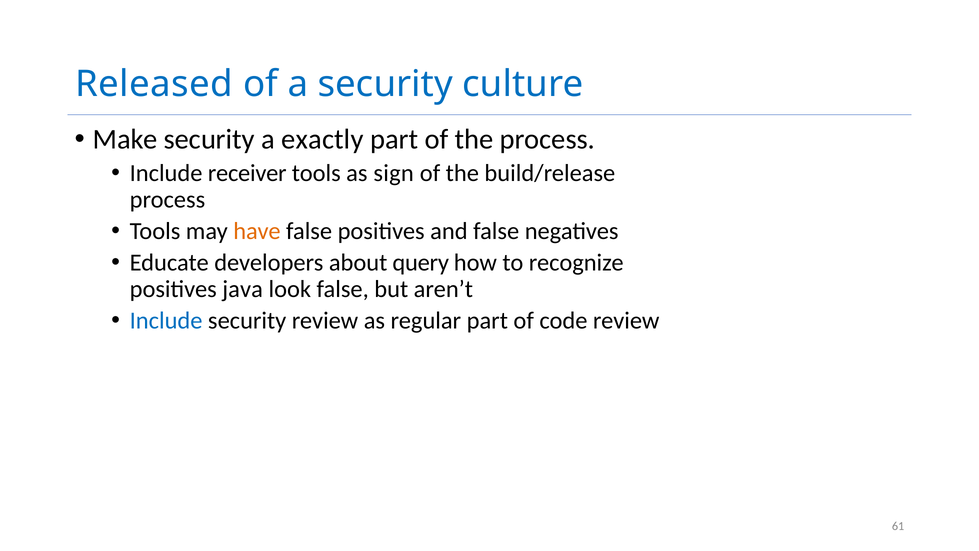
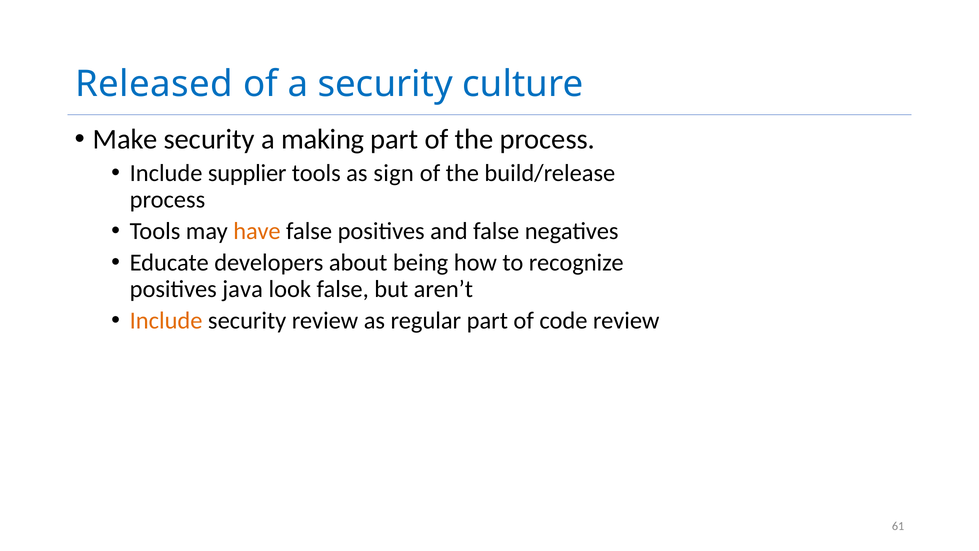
exactly: exactly -> making
receiver: receiver -> supplier
query: query -> being
Include at (166, 321) colour: blue -> orange
